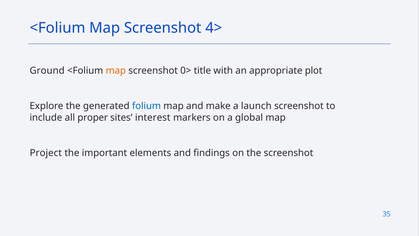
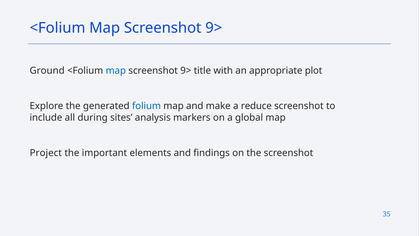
4> at (214, 28): 4> -> 9>
map at (116, 71) colour: orange -> blue
0> at (186, 71): 0> -> 9>
launch: launch -> reduce
proper: proper -> during
interest: interest -> analysis
